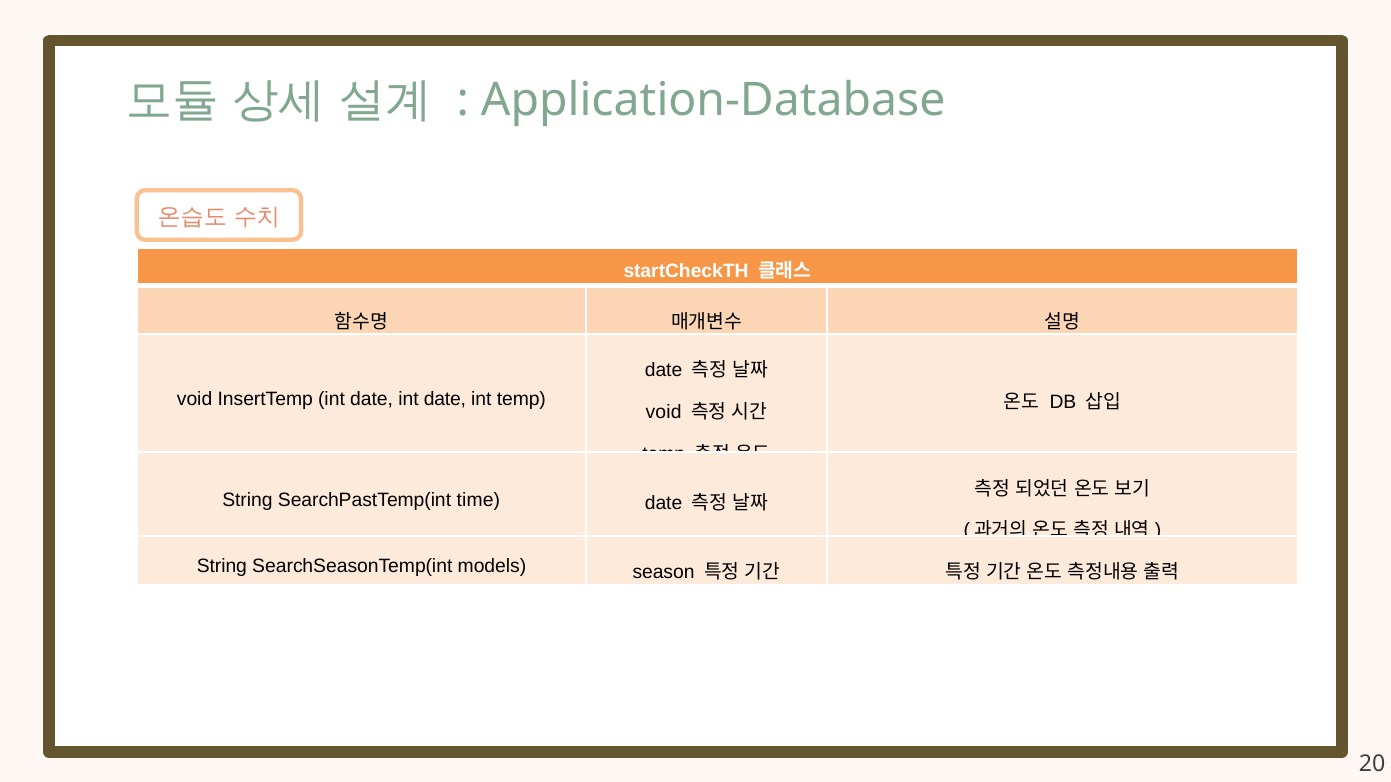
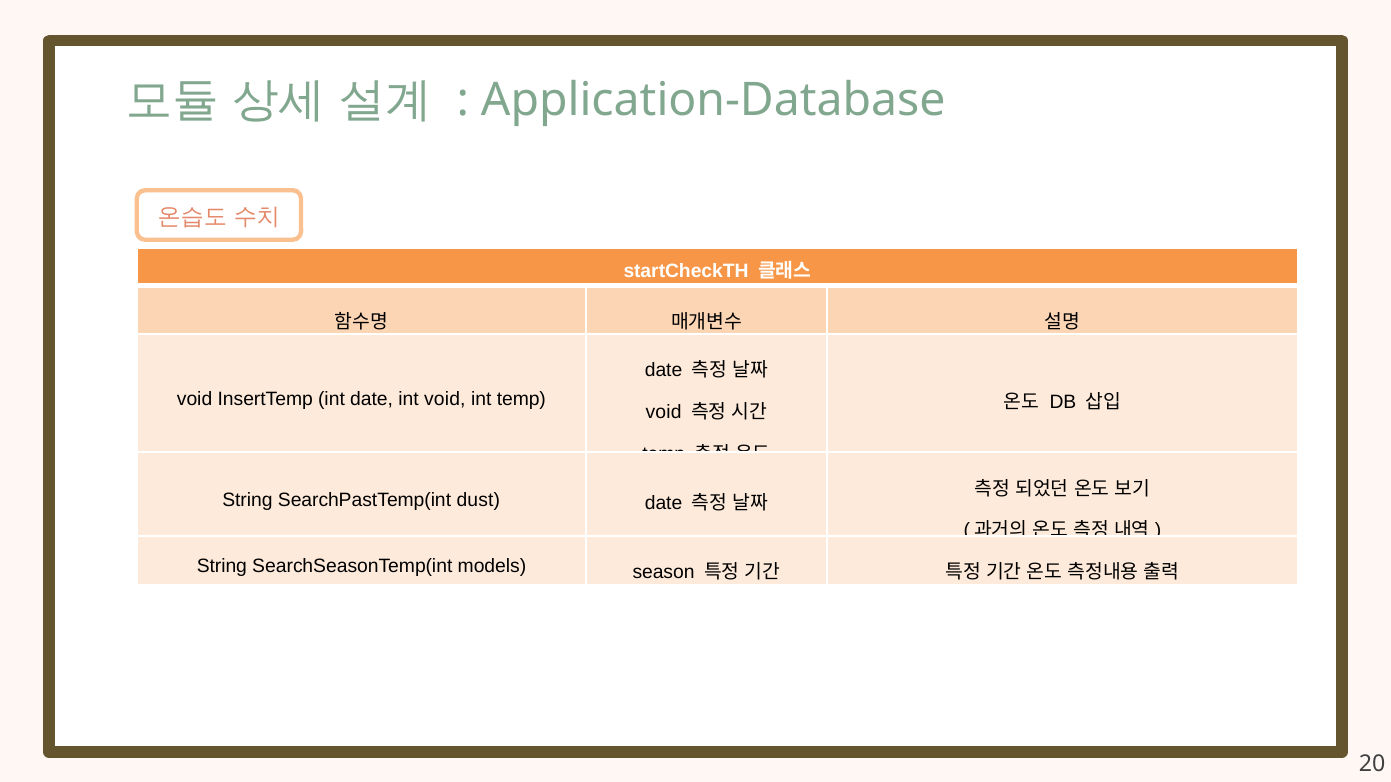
date int date: date -> void
time: time -> dust
